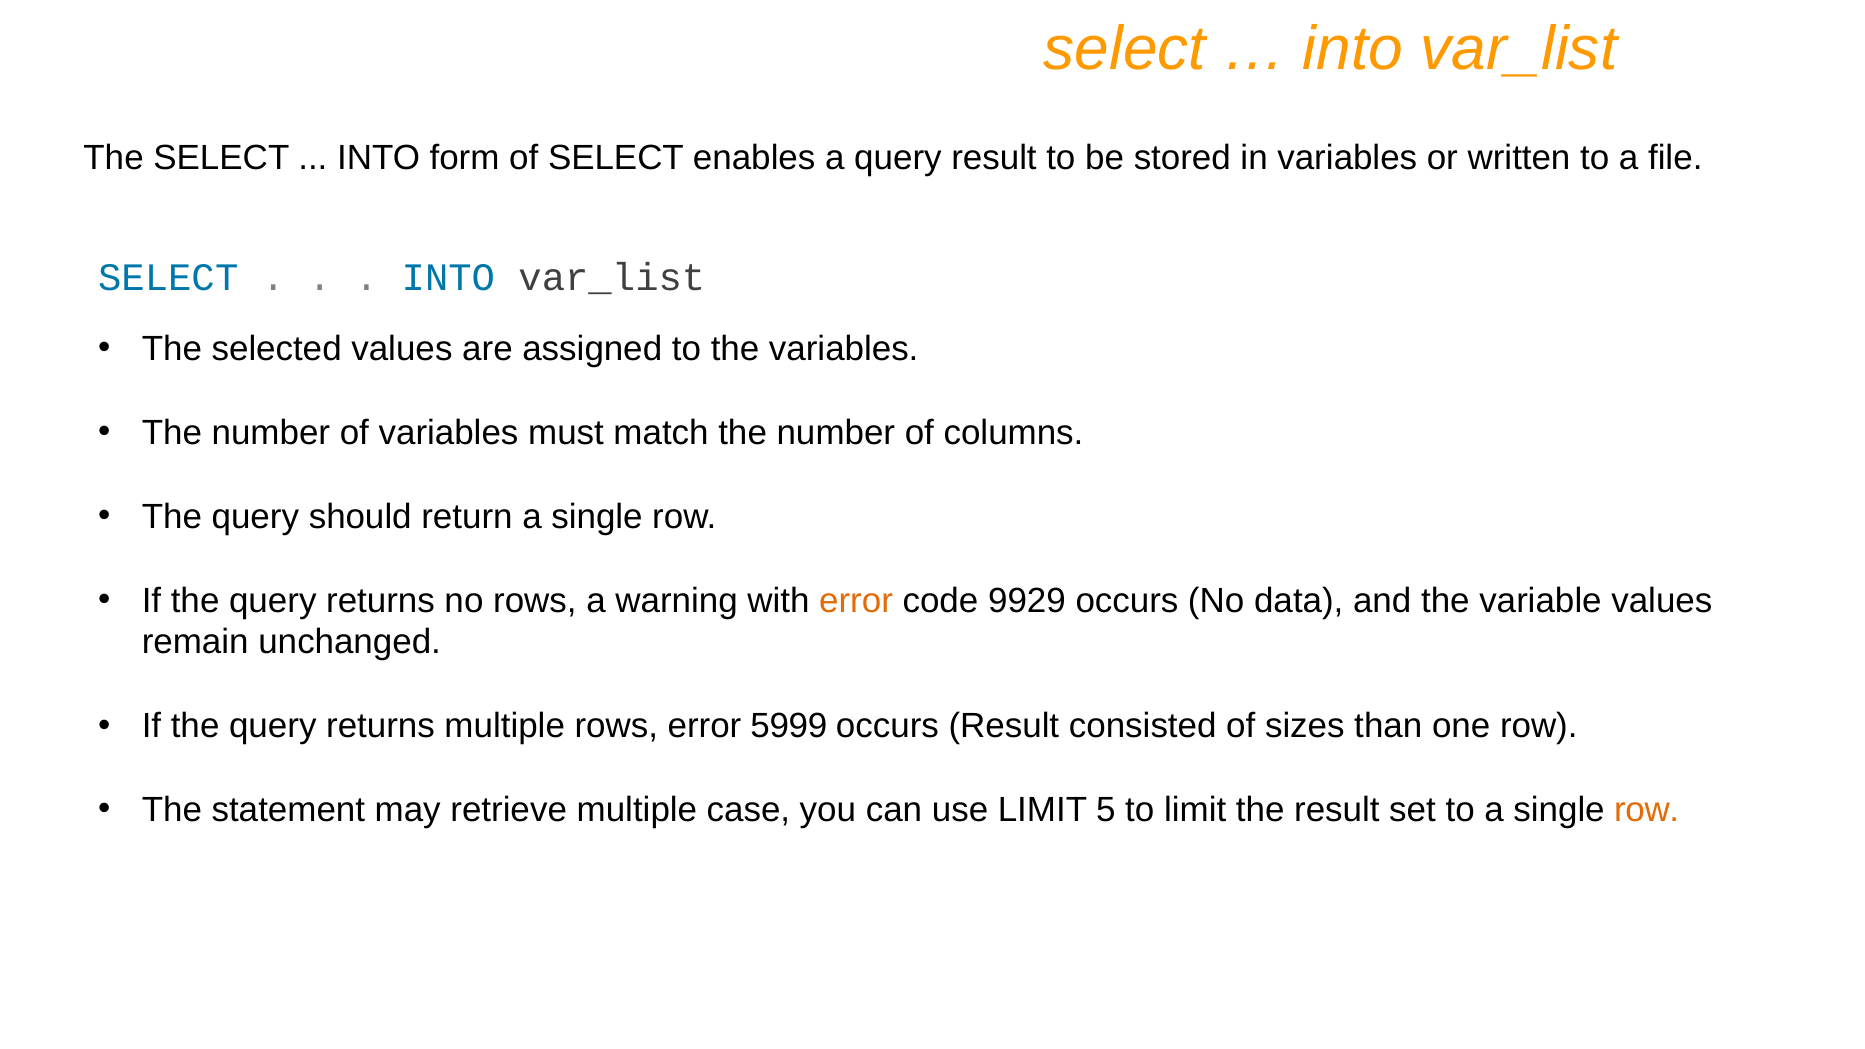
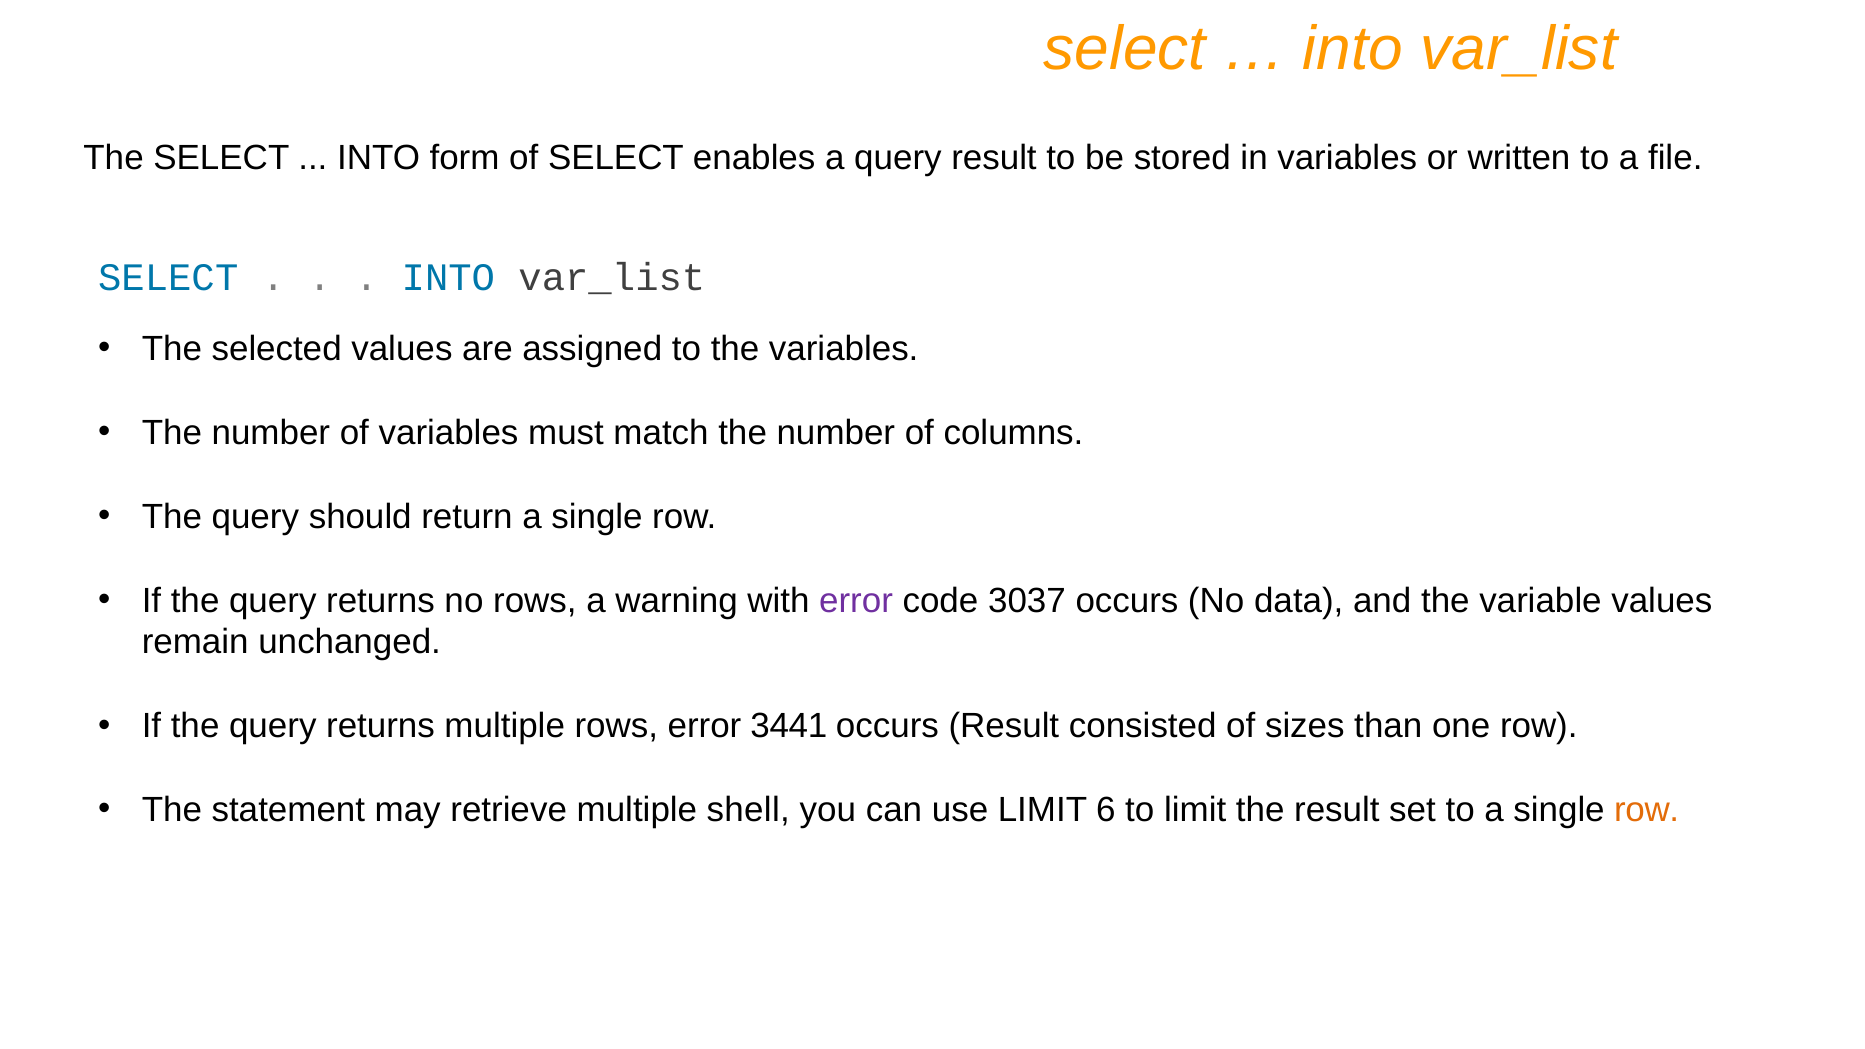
error at (856, 600) colour: orange -> purple
9929: 9929 -> 3037
5999: 5999 -> 3441
case: case -> shell
5: 5 -> 6
